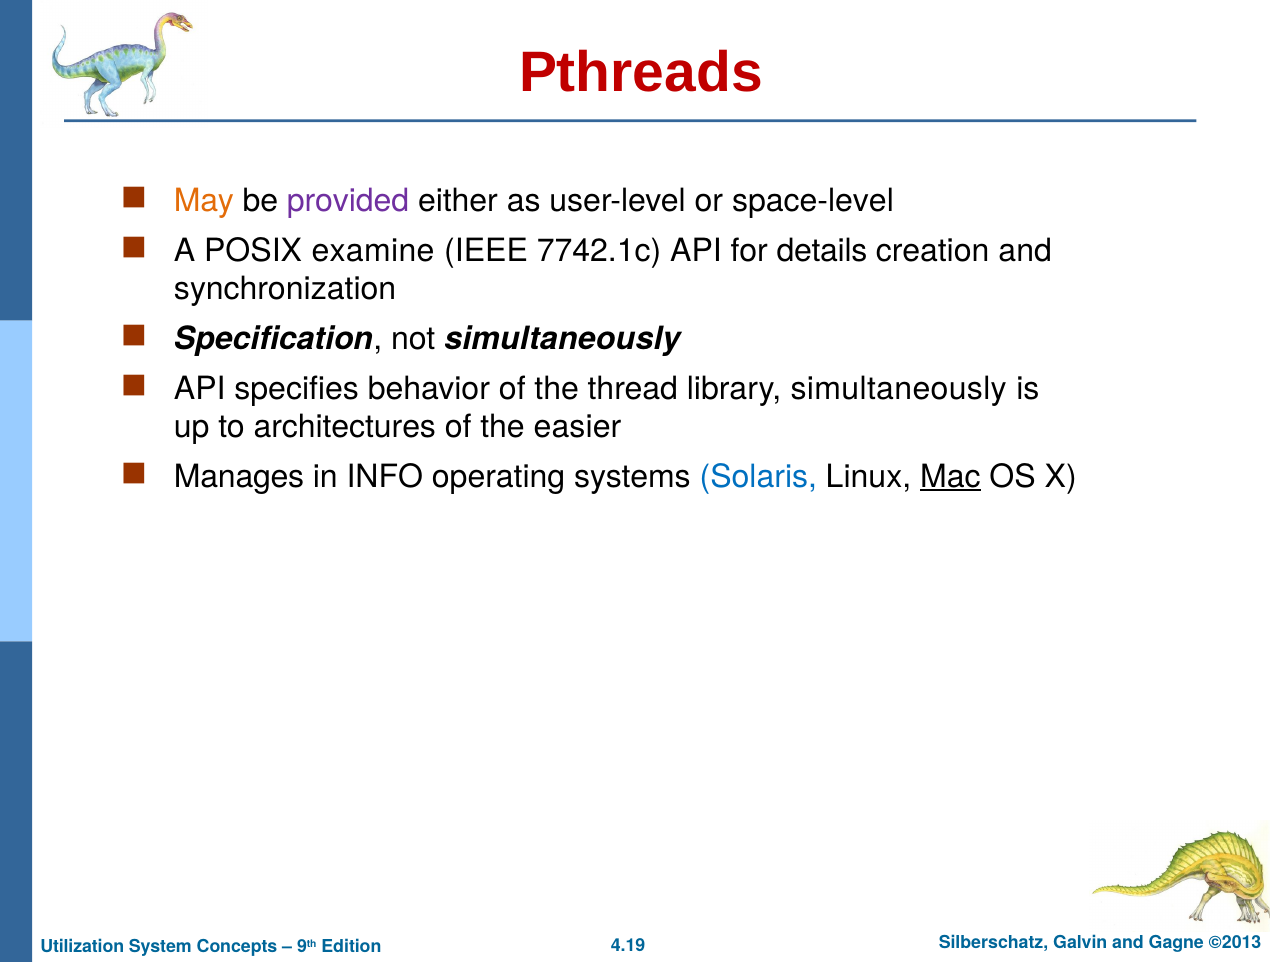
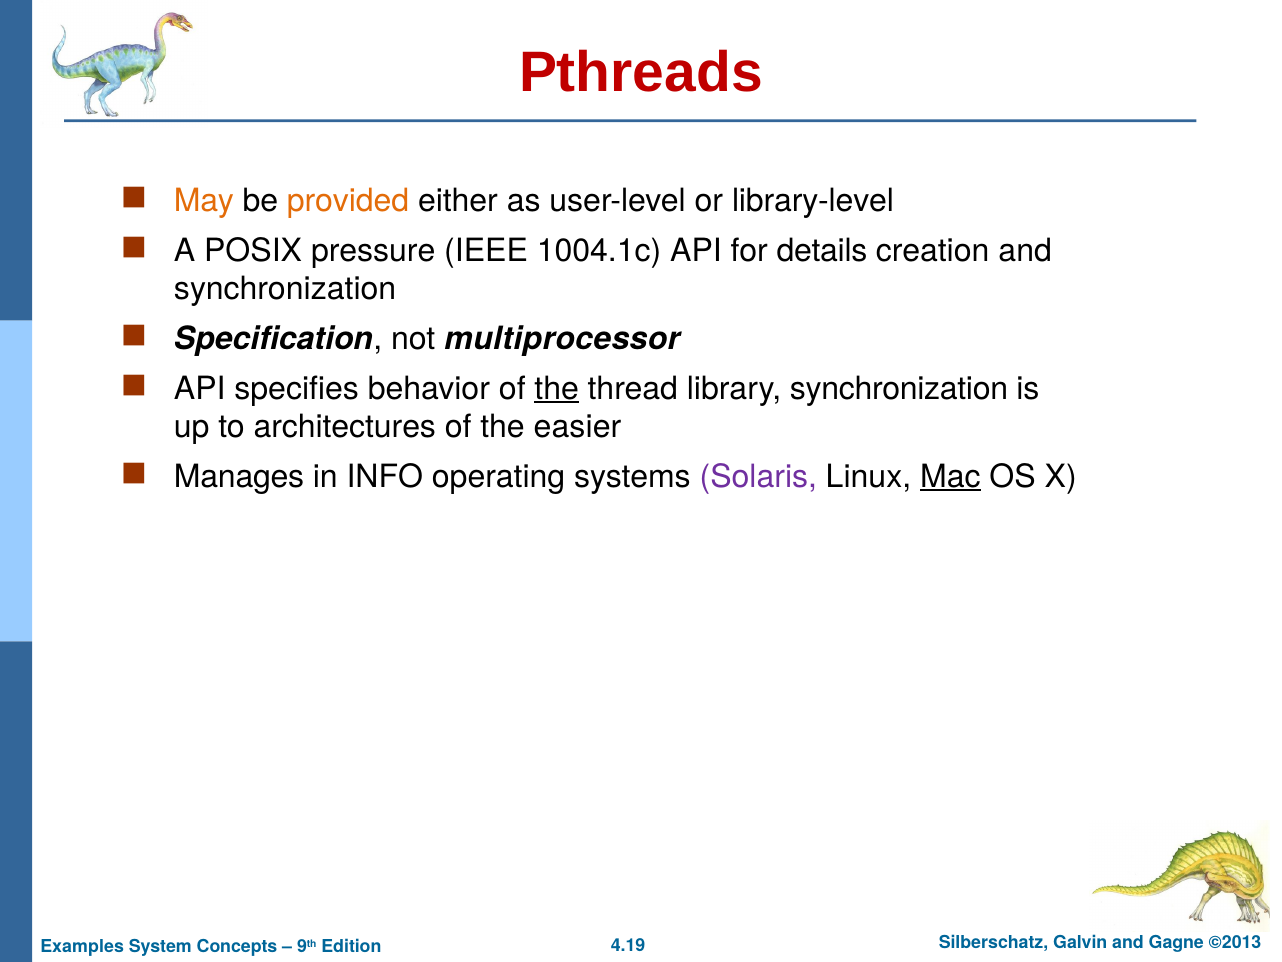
provided colour: purple -> orange
space-level: space-level -> library-level
examine: examine -> pressure
7742.1c: 7742.1c -> 1004.1c
not simultaneously: simultaneously -> multiprocessor
the at (557, 388) underline: none -> present
library simultaneously: simultaneously -> synchronization
Solaris colour: blue -> purple
Utilization: Utilization -> Examples
